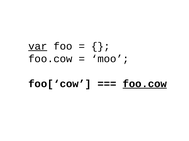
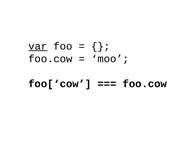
foo.cow at (145, 84) underline: present -> none
